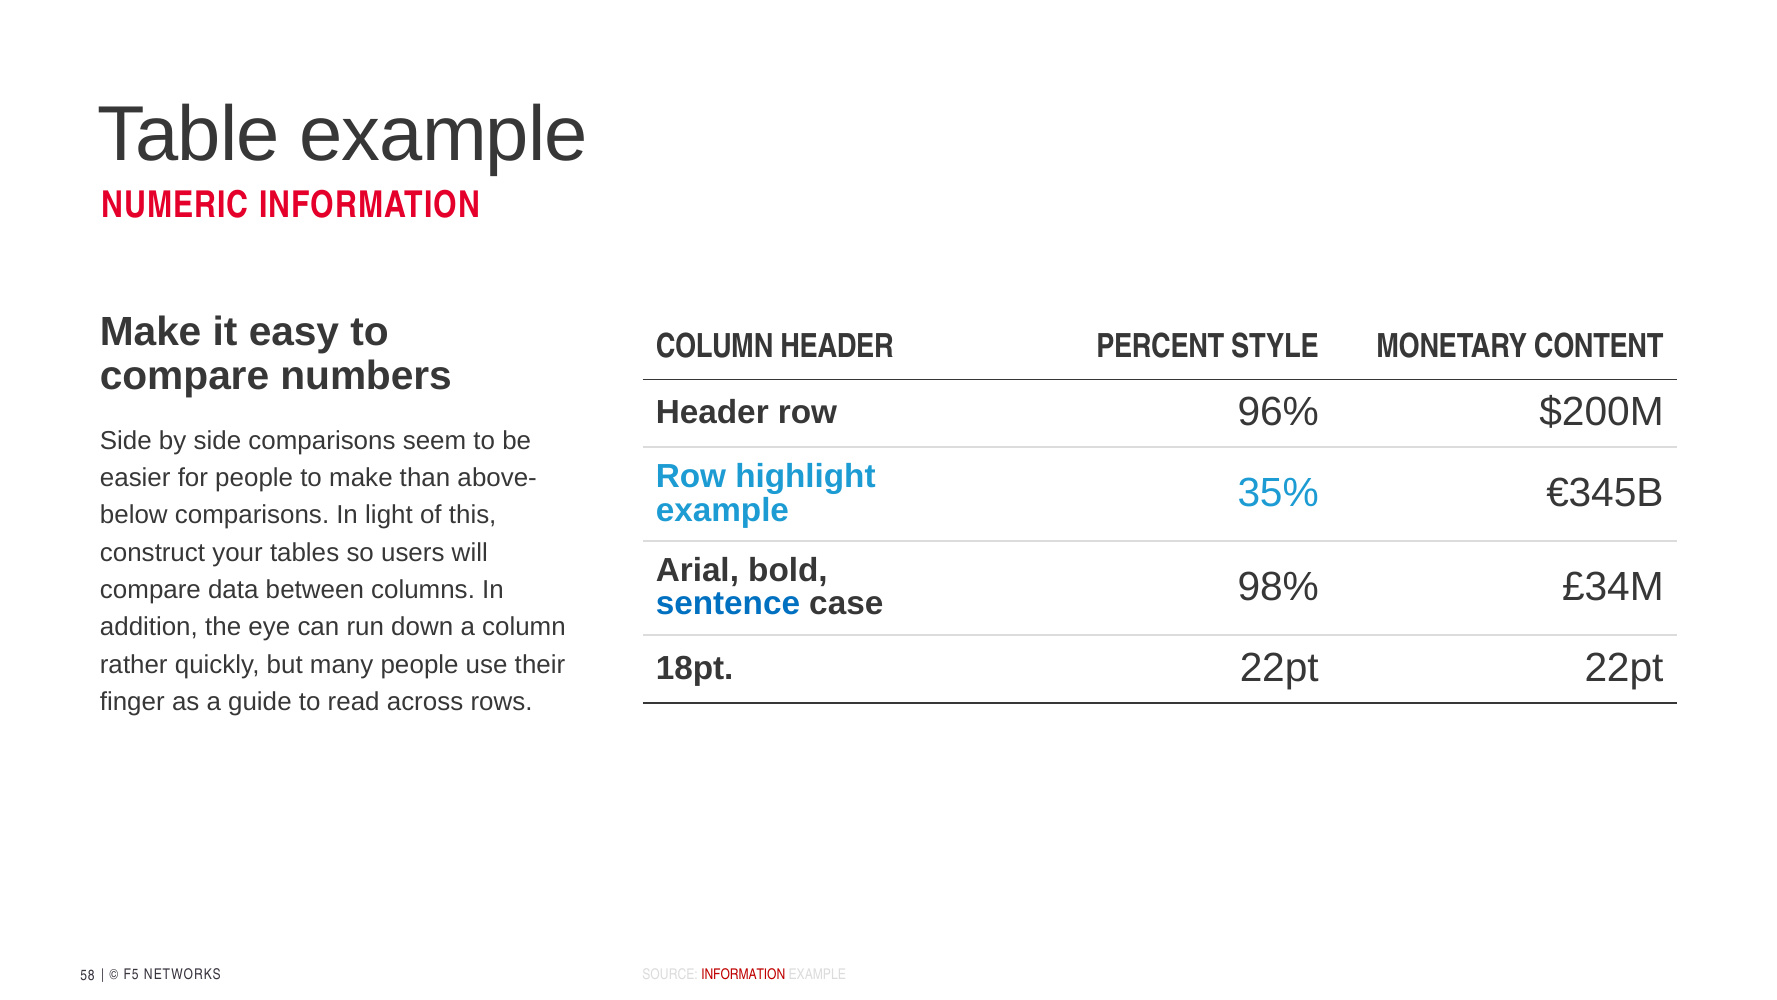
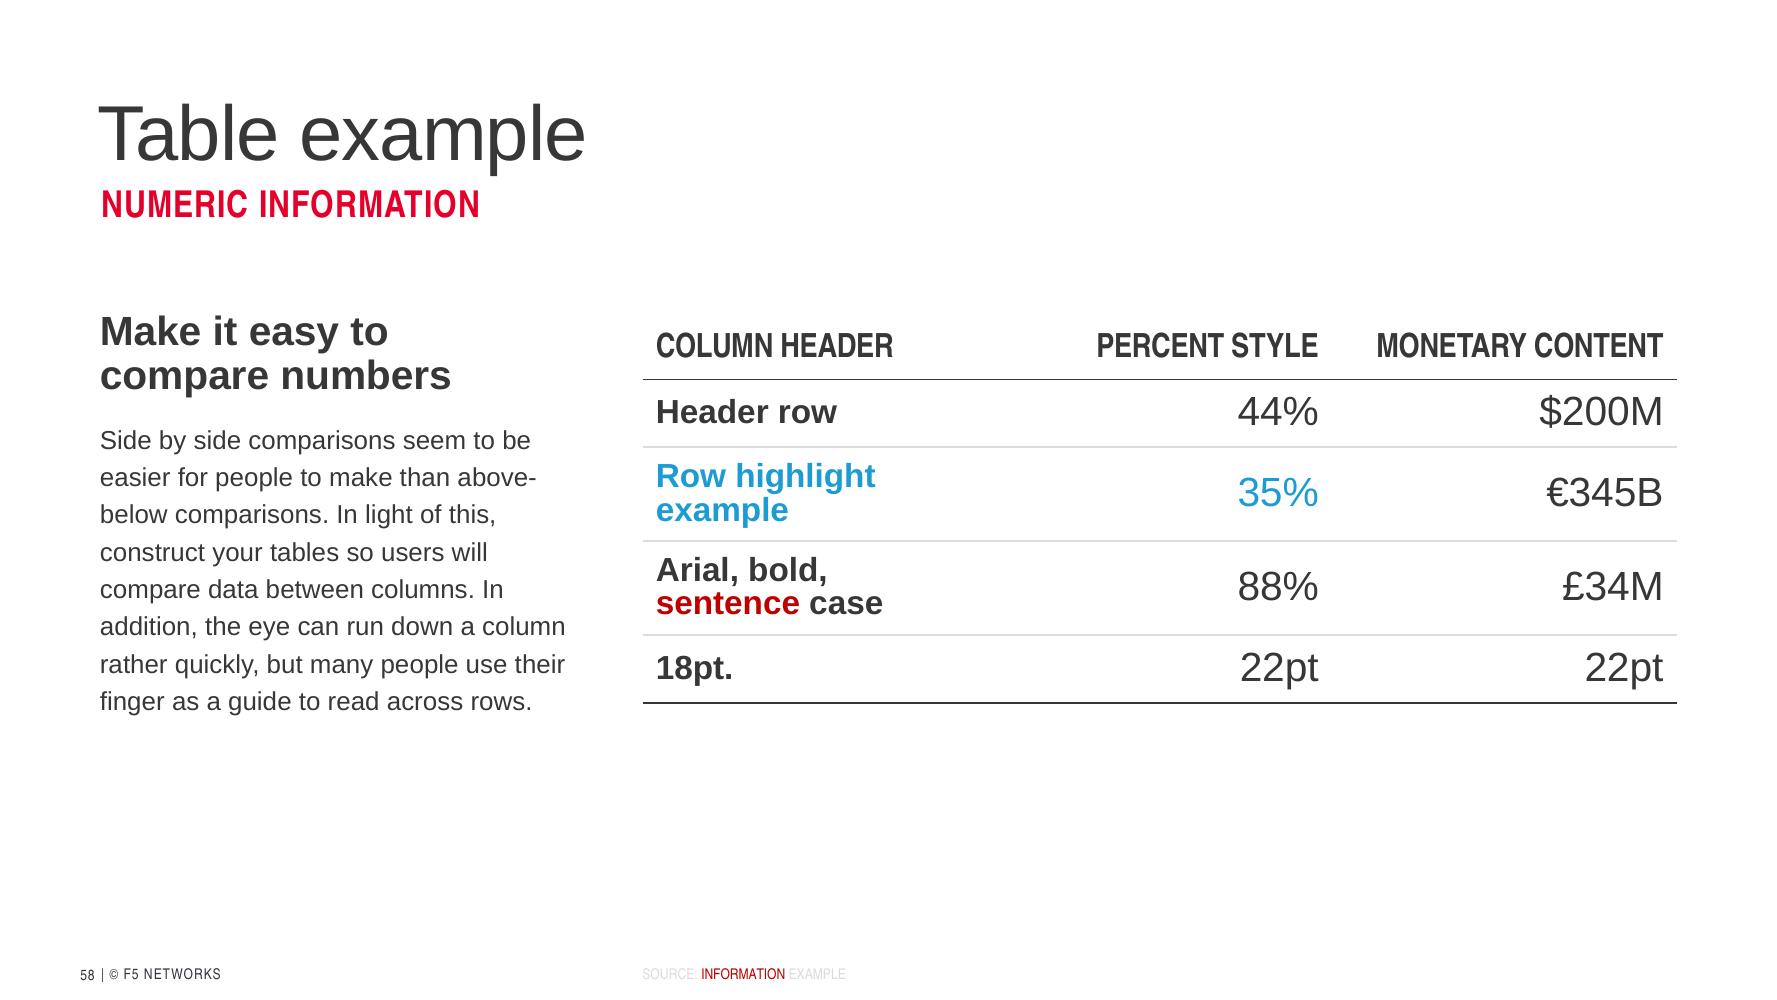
96%: 96% -> 44%
sentence colour: blue -> red
98%: 98% -> 88%
